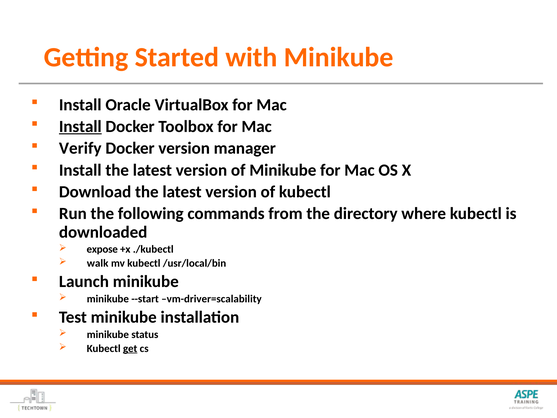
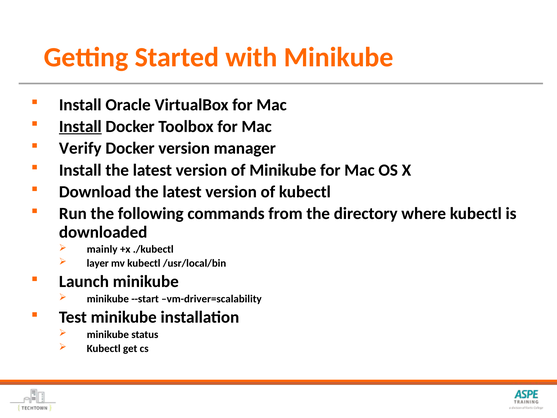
expose: expose -> mainly
walk: walk -> layer
get underline: present -> none
